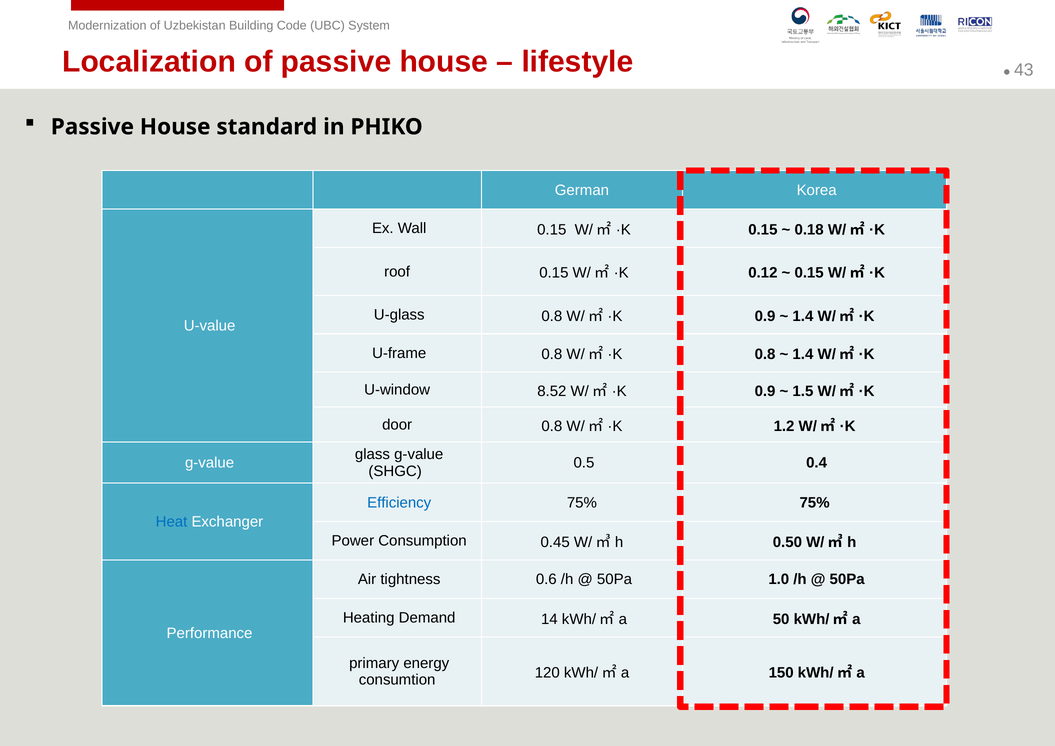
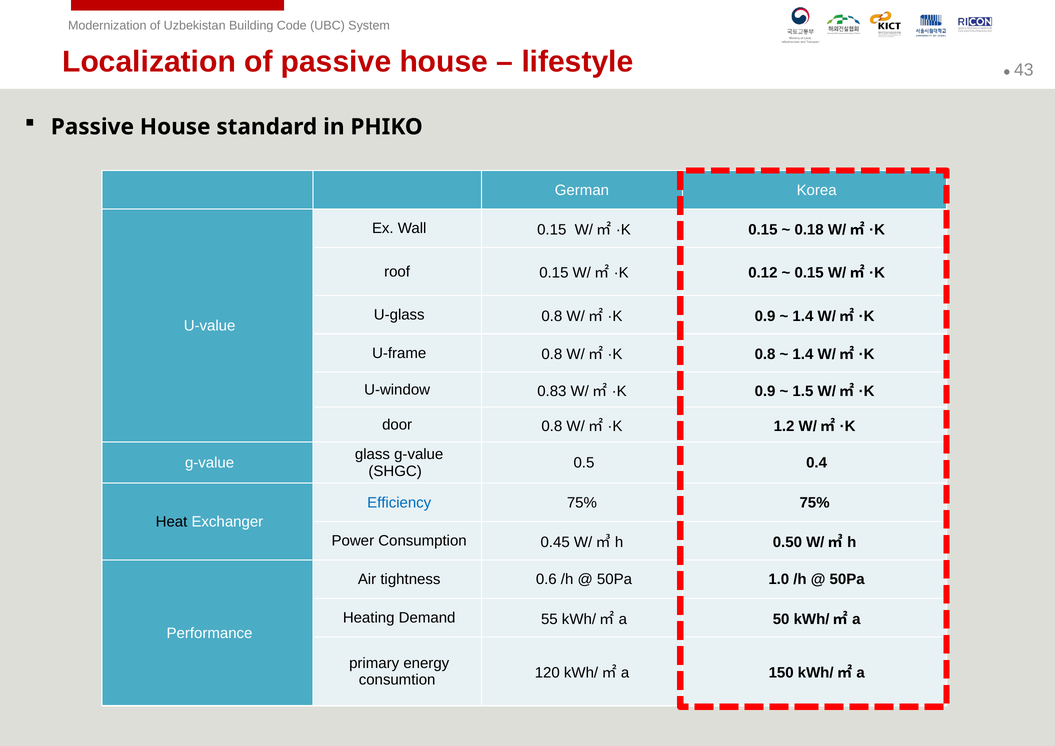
8.52: 8.52 -> 0.83
Heat colour: blue -> black
14: 14 -> 55
